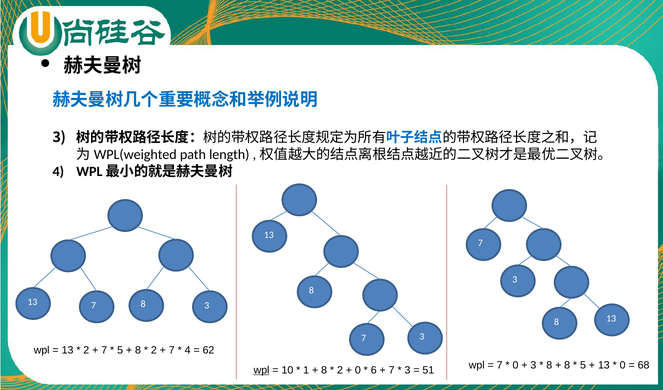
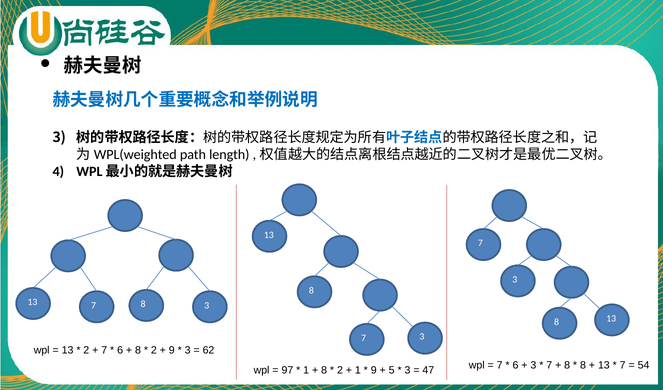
5 at (120, 350): 5 -> 6
7 at (172, 350): 7 -> 9
4 at (188, 350): 4 -> 3
wpl at (262, 371) underline: present -> none
10: 10 -> 97
0 at (358, 371): 0 -> 1
6 at (374, 371): 6 -> 9
7 at (392, 371): 7 -> 5
51: 51 -> 47
0 at (516, 365): 0 -> 6
8 at (549, 365): 8 -> 7
5 at (583, 365): 5 -> 8
0 at (623, 365): 0 -> 7
68: 68 -> 54
